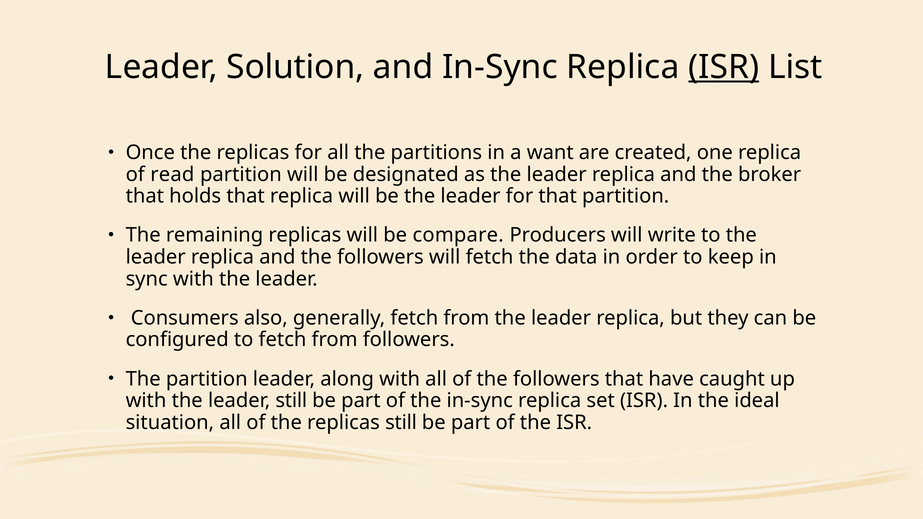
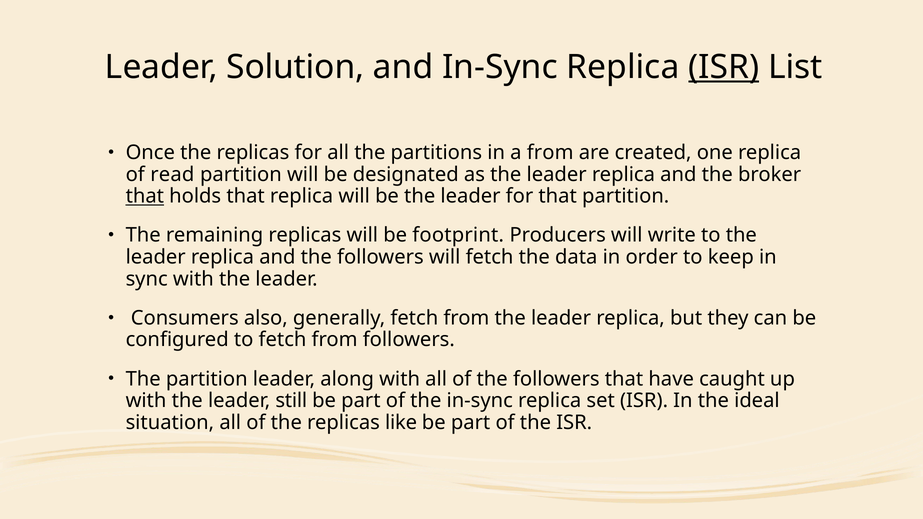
a want: want -> from
that at (145, 196) underline: none -> present
compare: compare -> footprint
replicas still: still -> like
